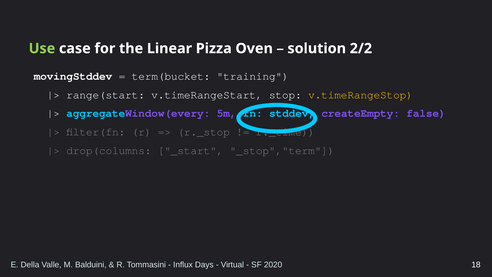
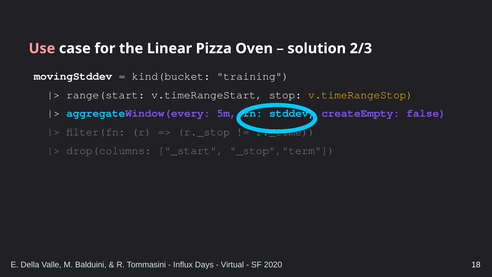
Use colour: light green -> pink
2/2: 2/2 -> 2/3
term(bucket: term(bucket -> kind(bucket
